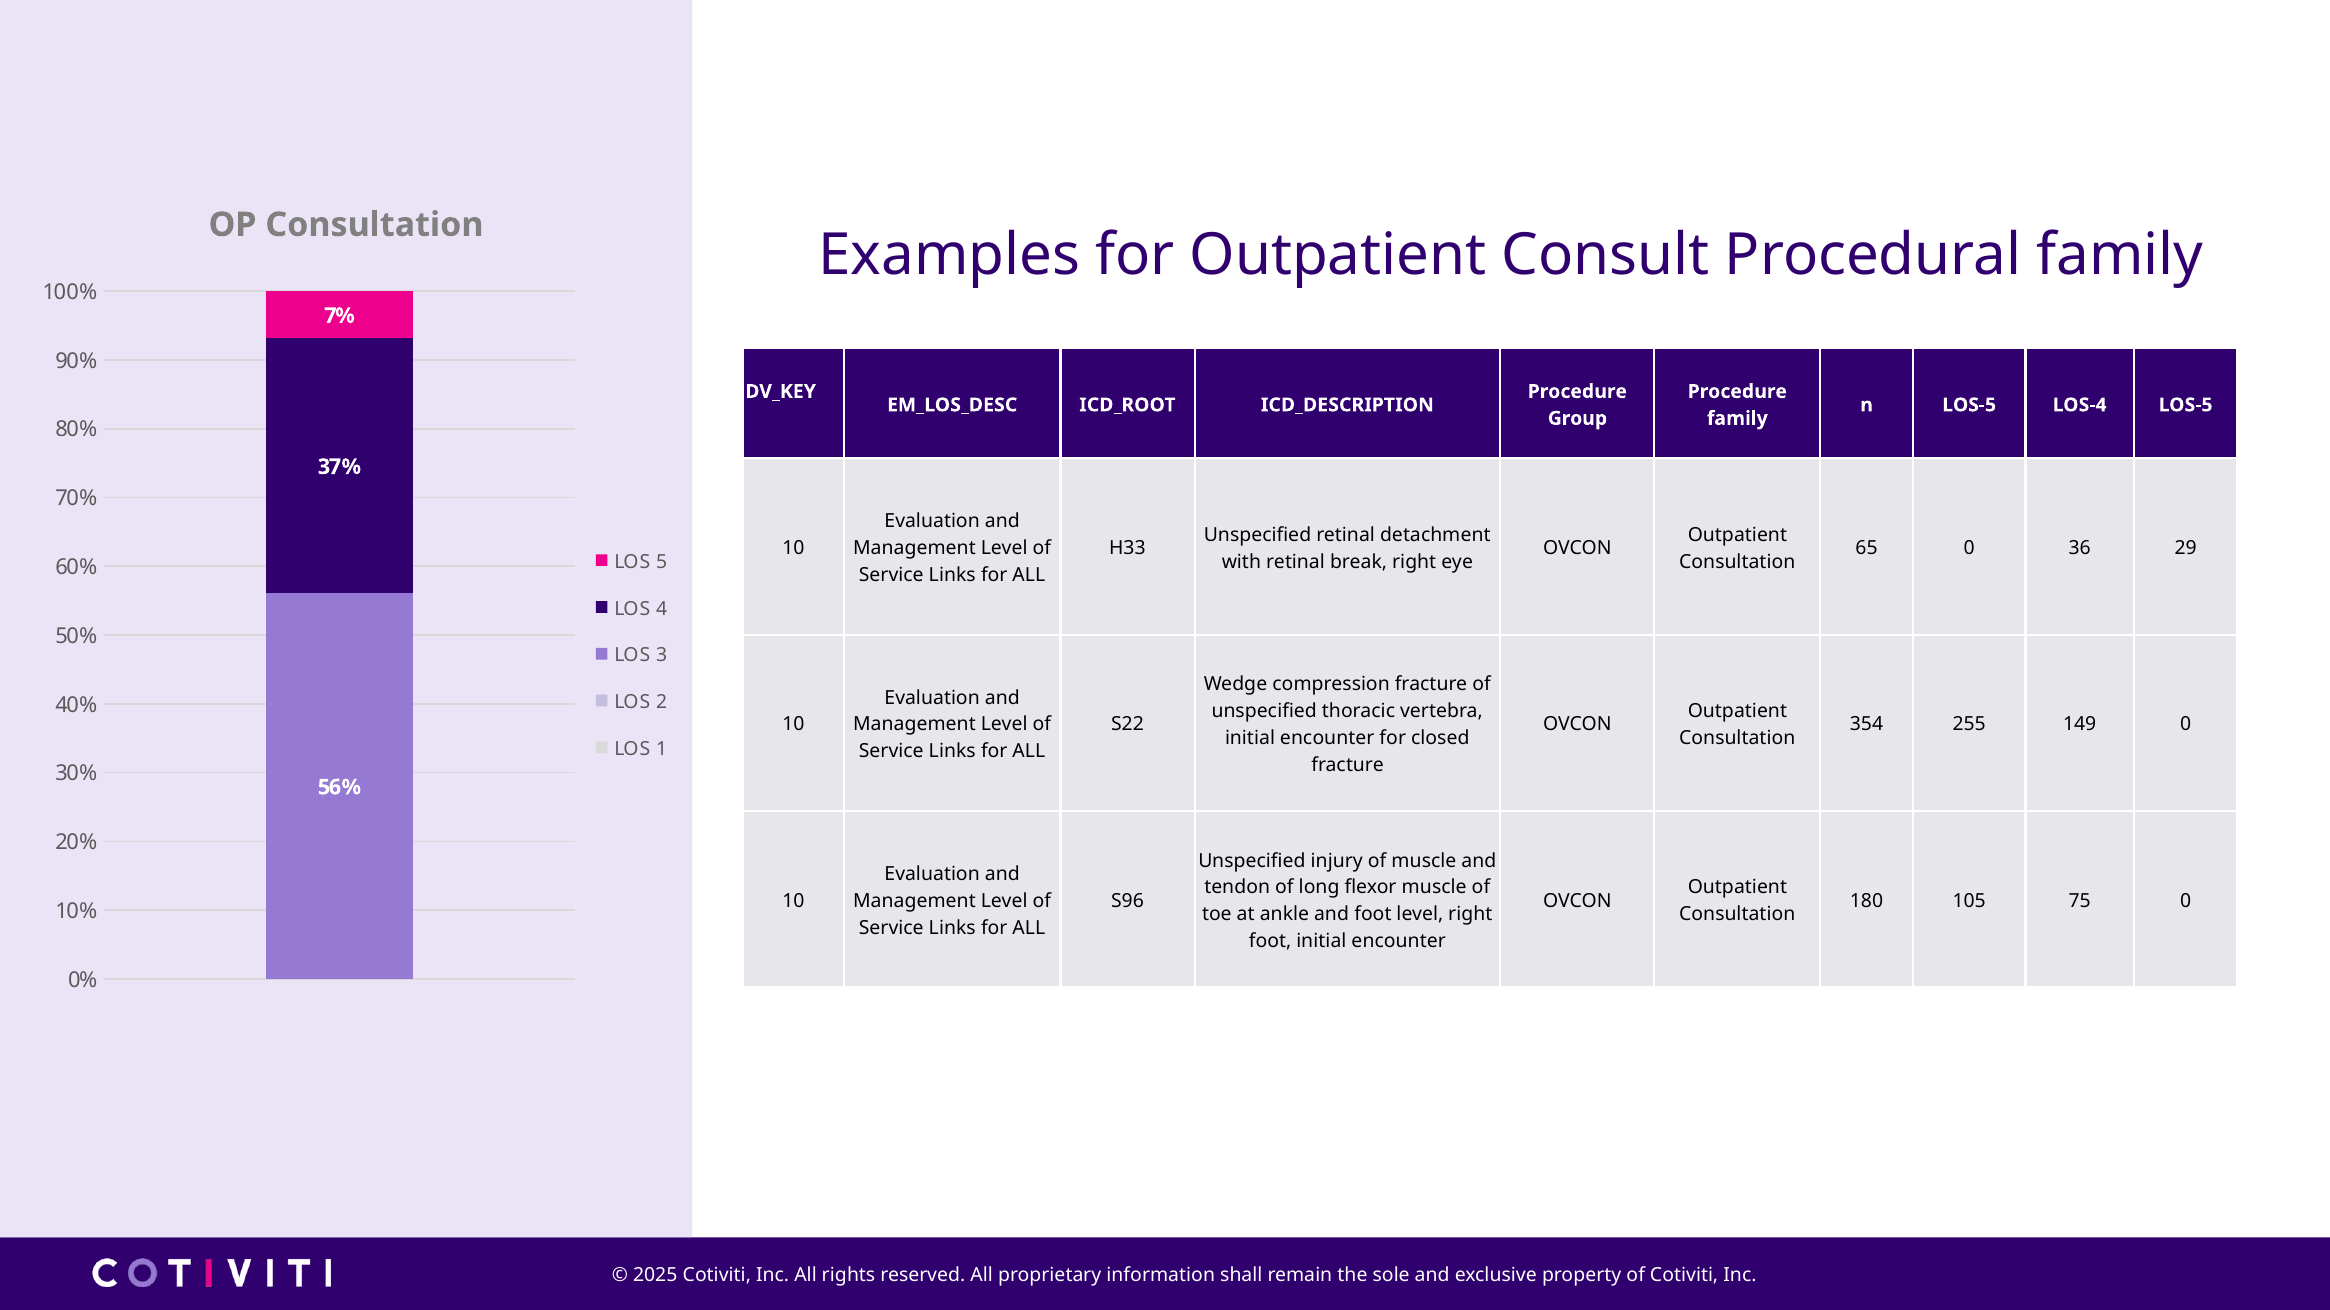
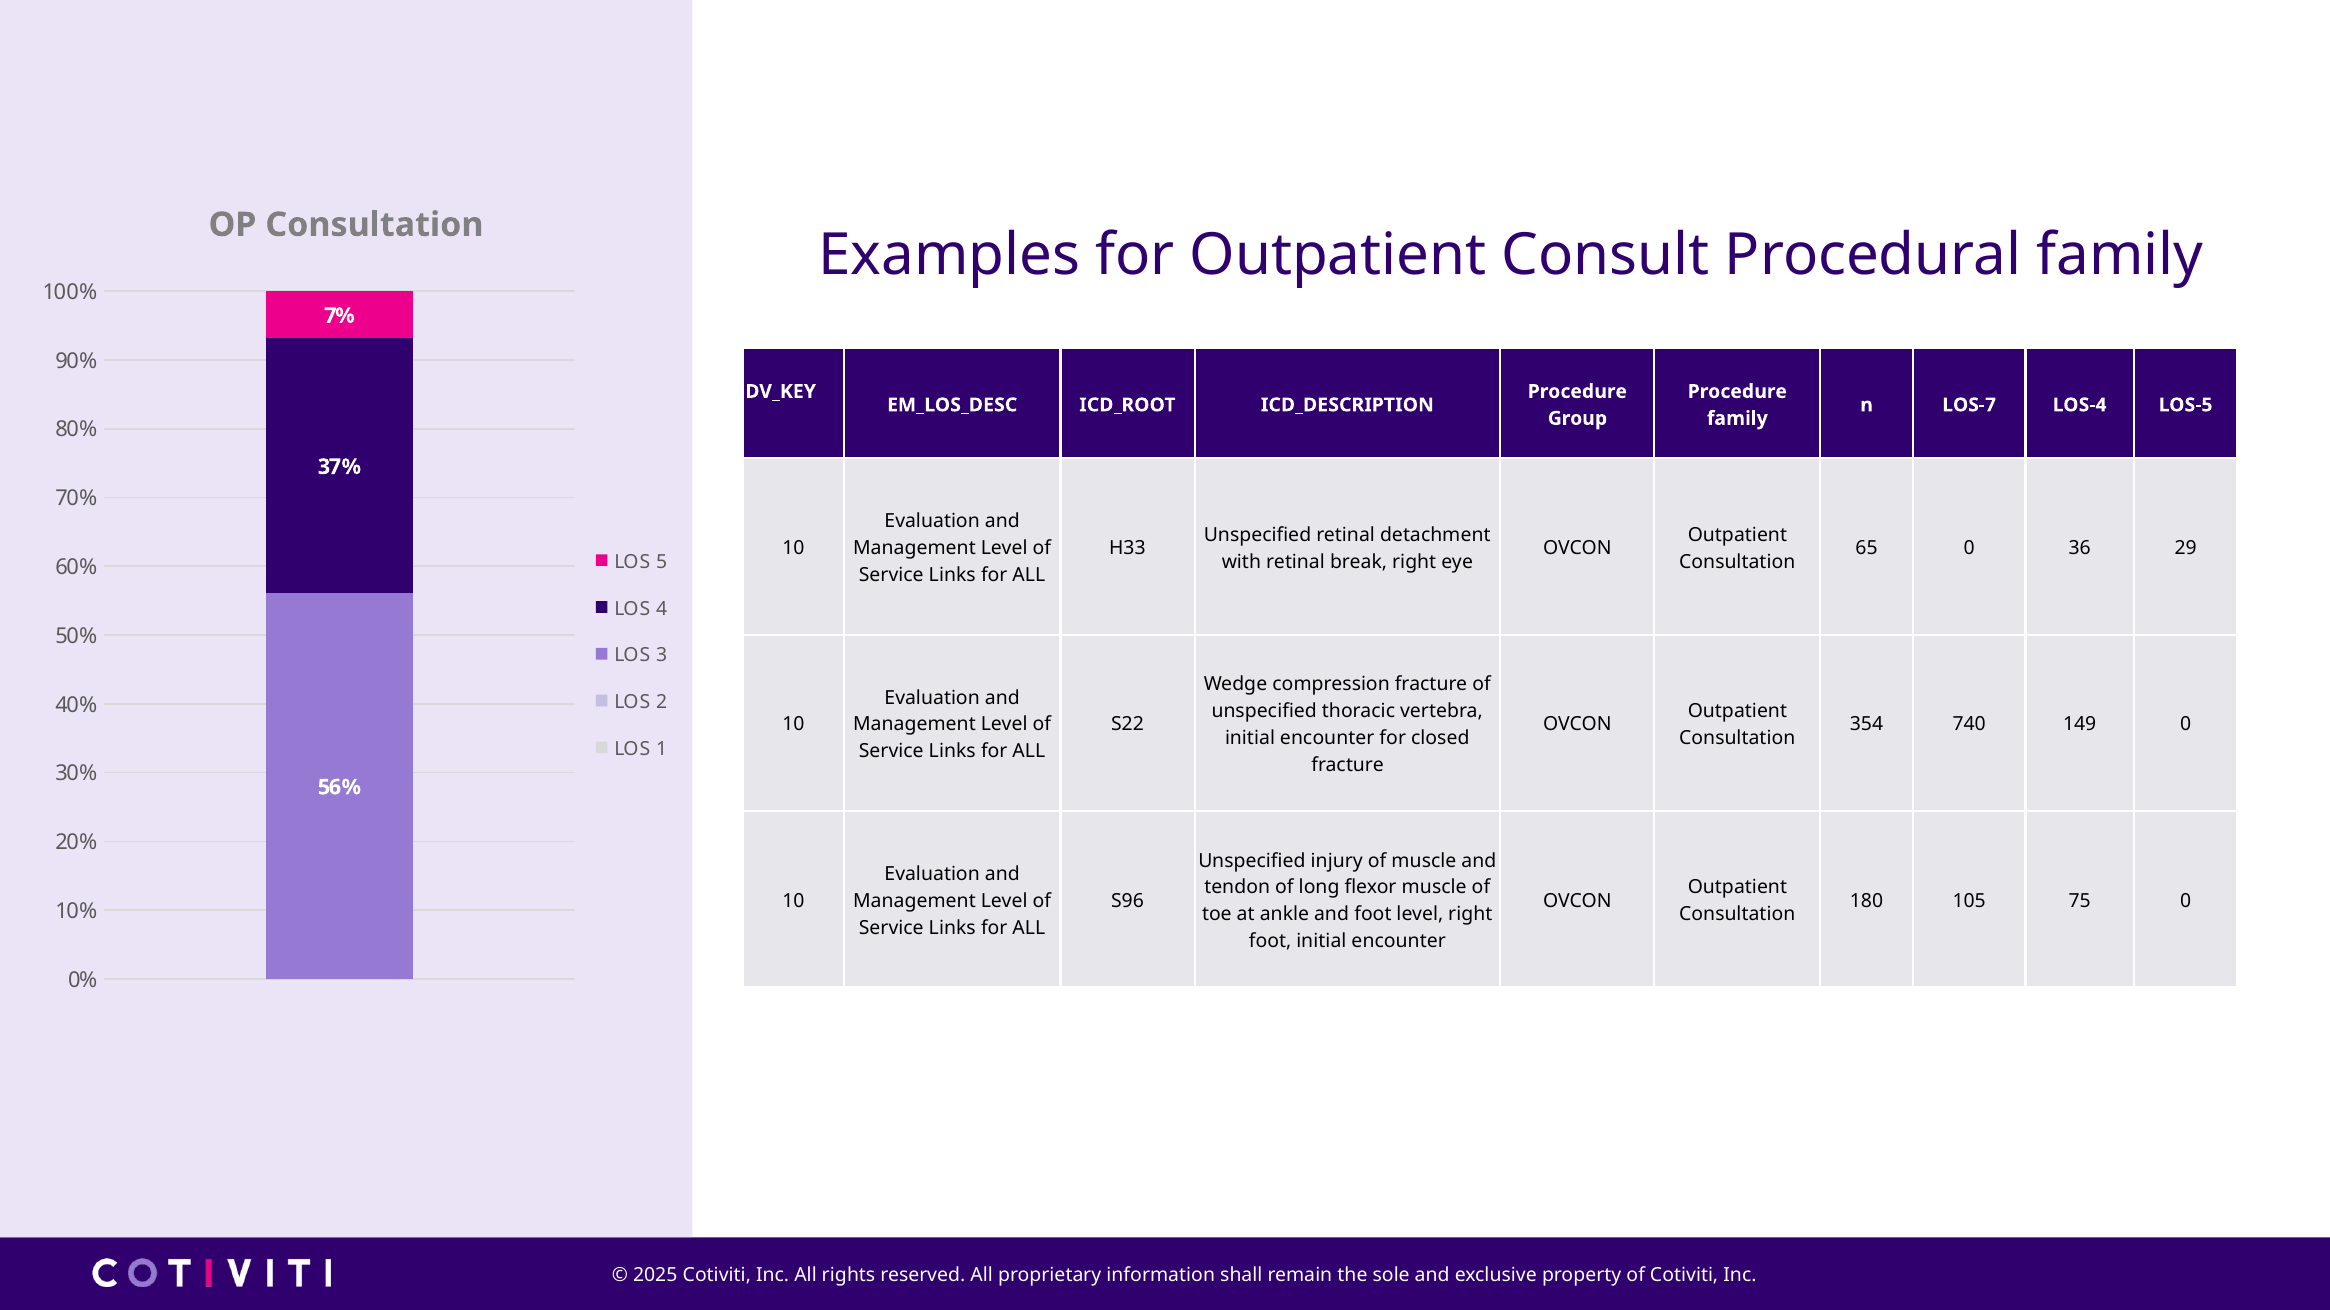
n LOS-5: LOS-5 -> LOS-7
255: 255 -> 740
